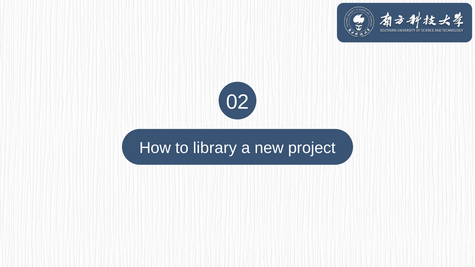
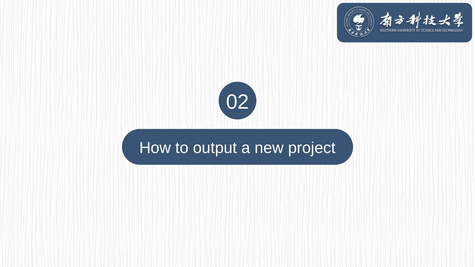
library: library -> output
